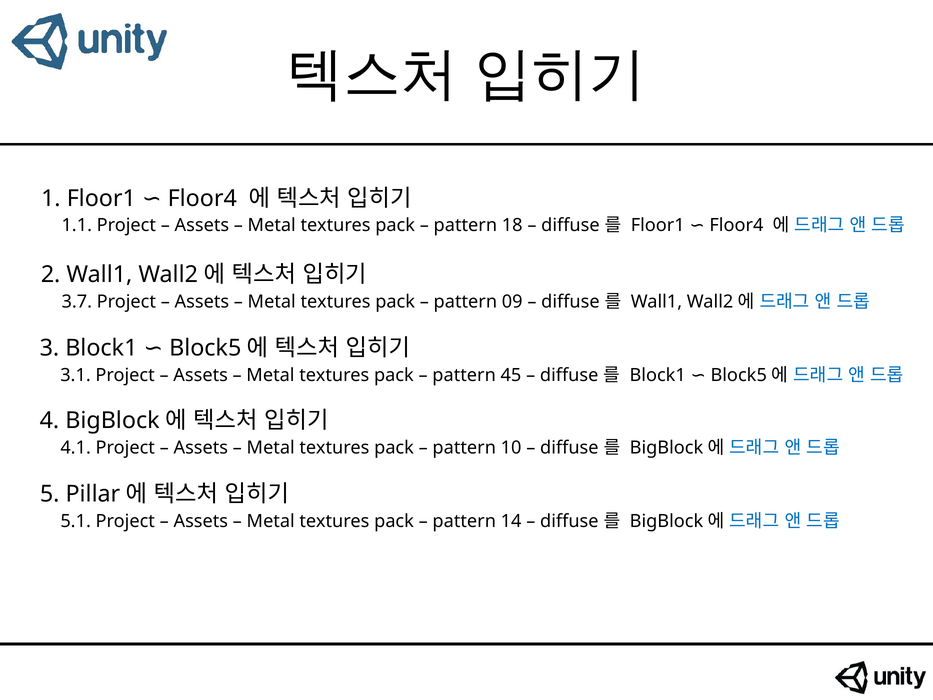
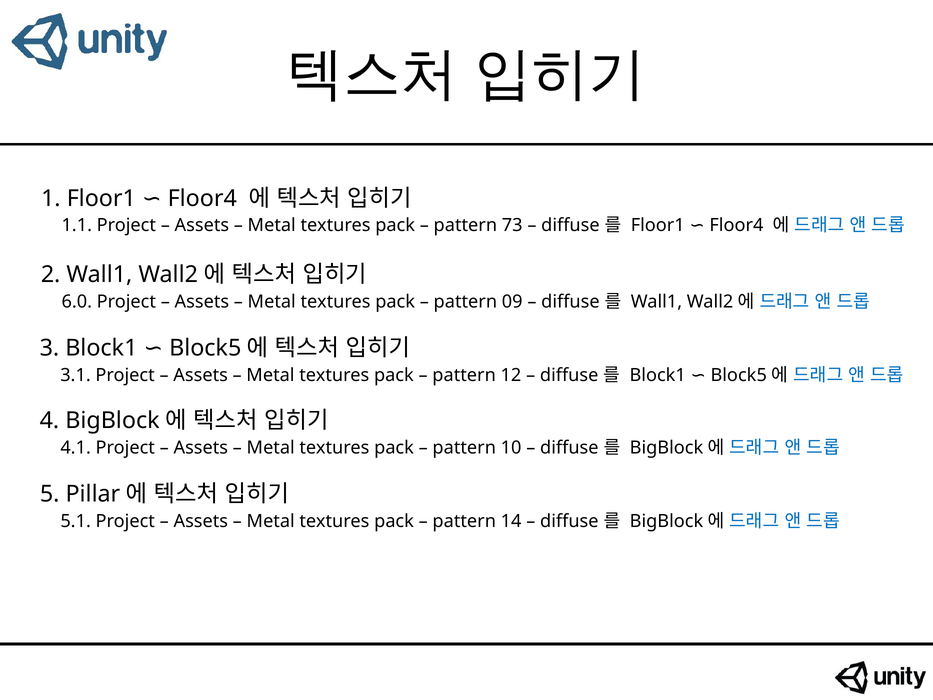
18: 18 -> 73
3.7: 3.7 -> 6.0
45: 45 -> 12
